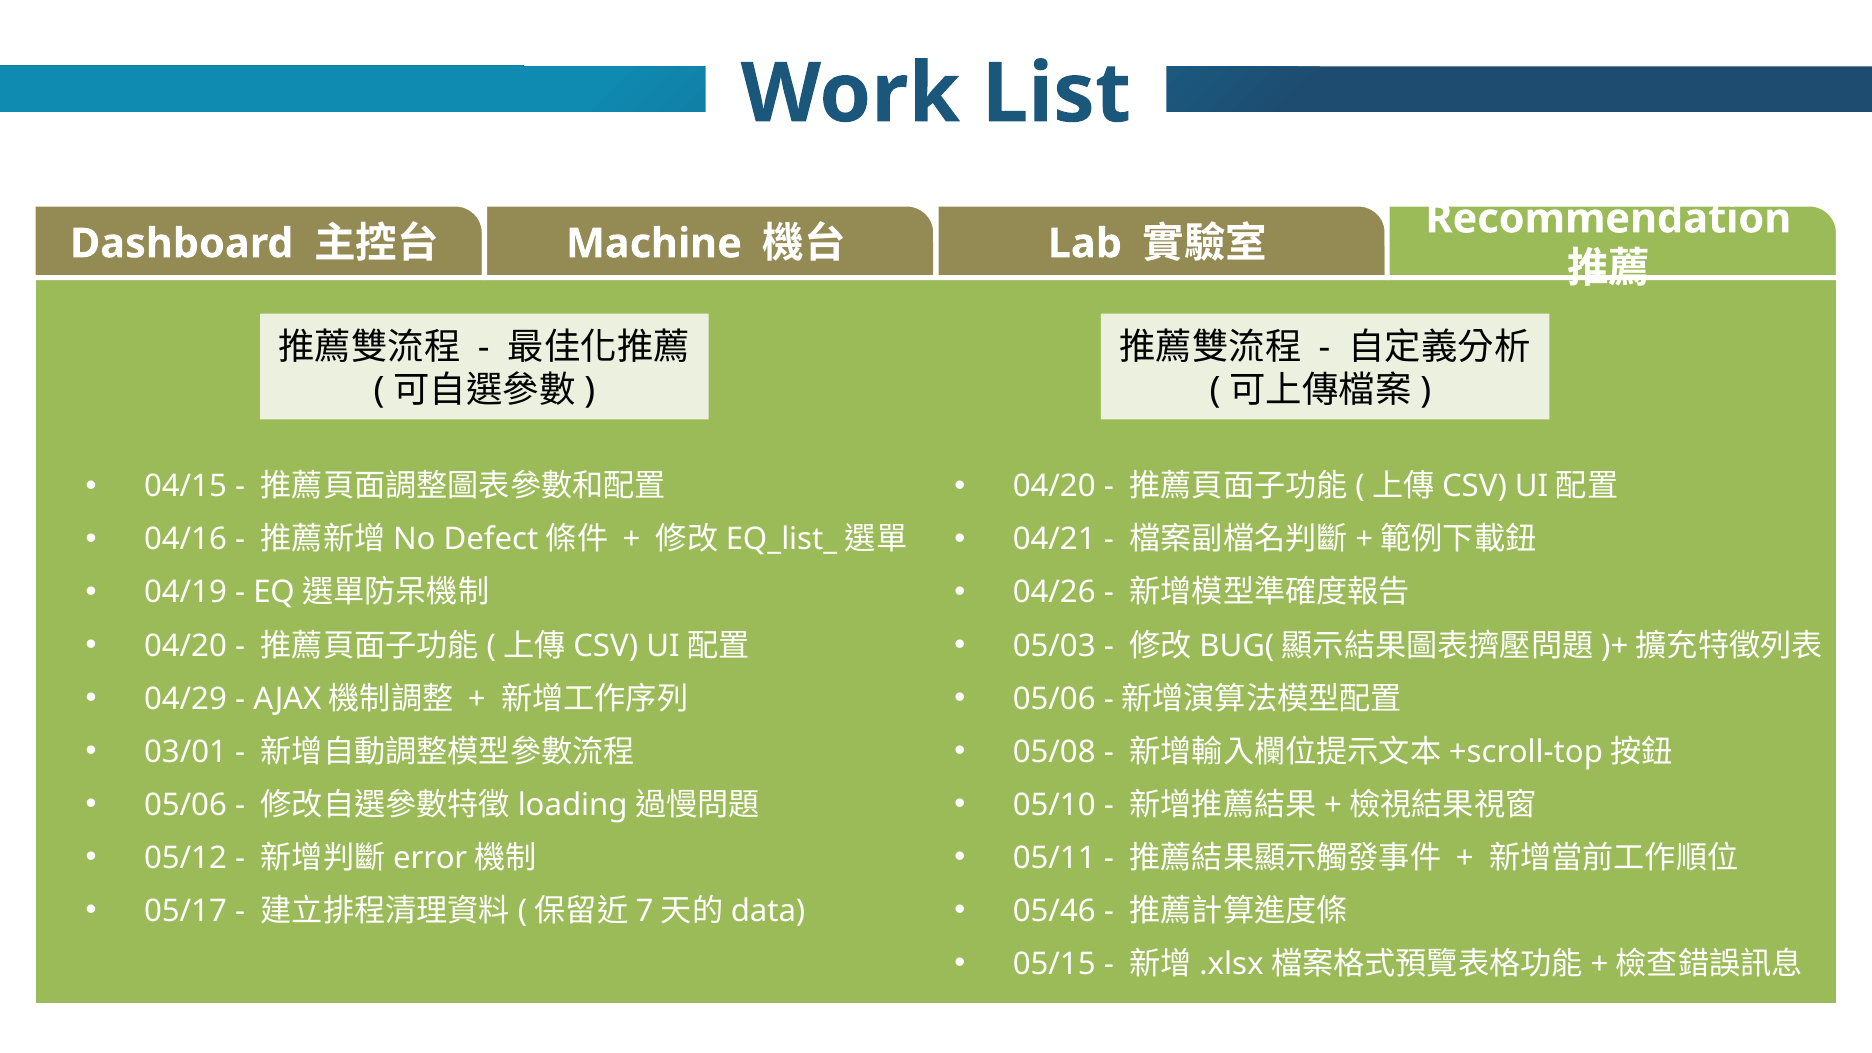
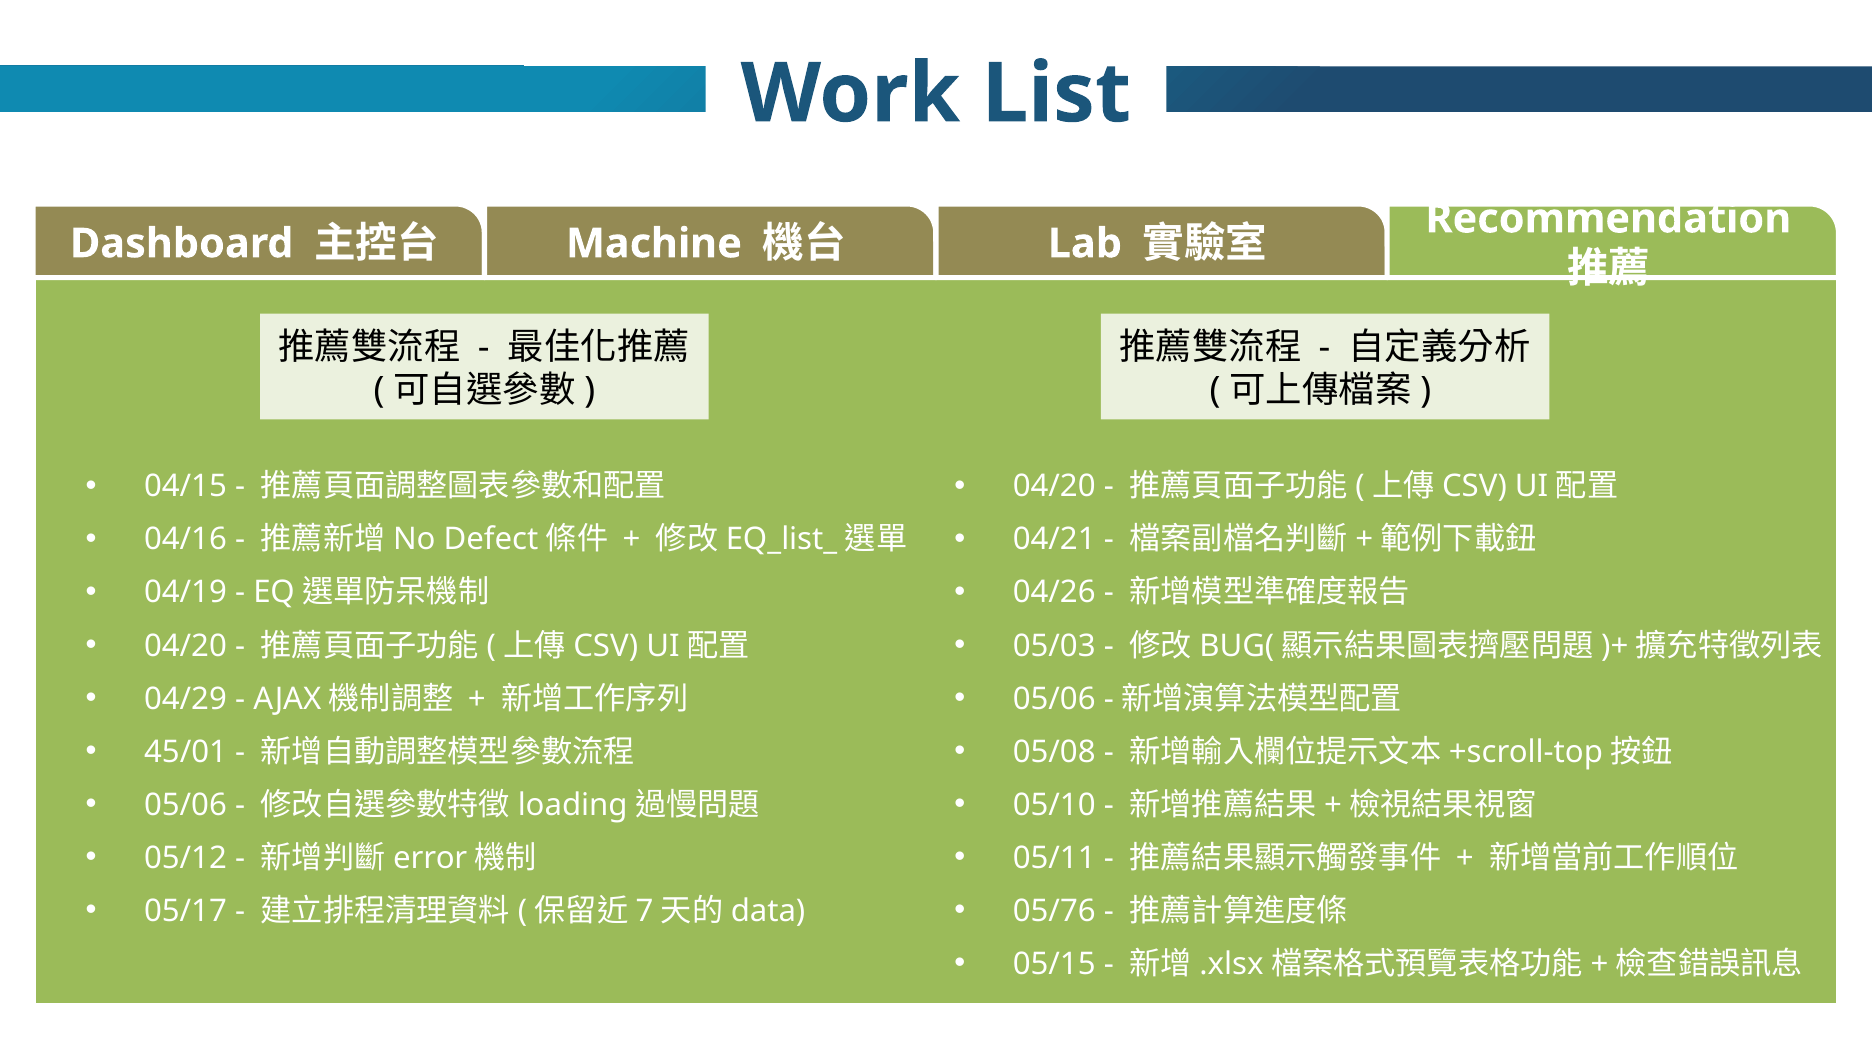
03/01: 03/01 -> 45/01
05/46: 05/46 -> 05/76
